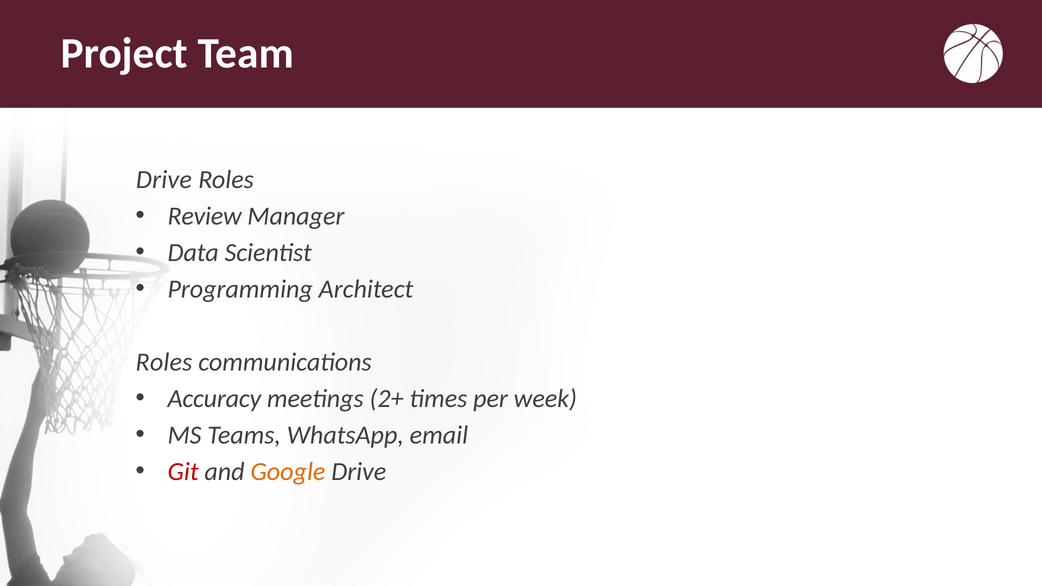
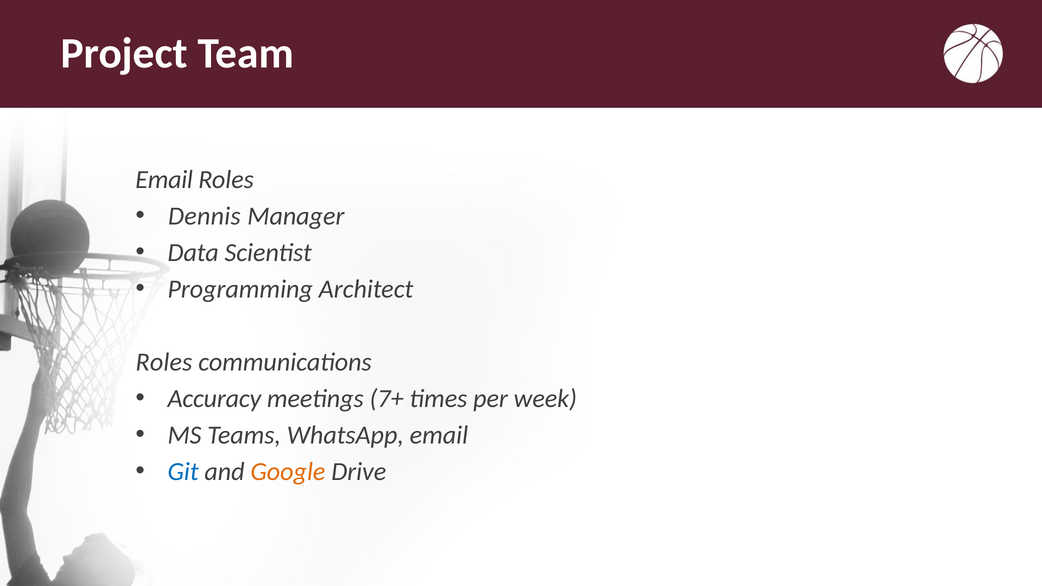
Drive at (164, 180): Drive -> Email
Review: Review -> Dennis
2+: 2+ -> 7+
Git colour: red -> blue
